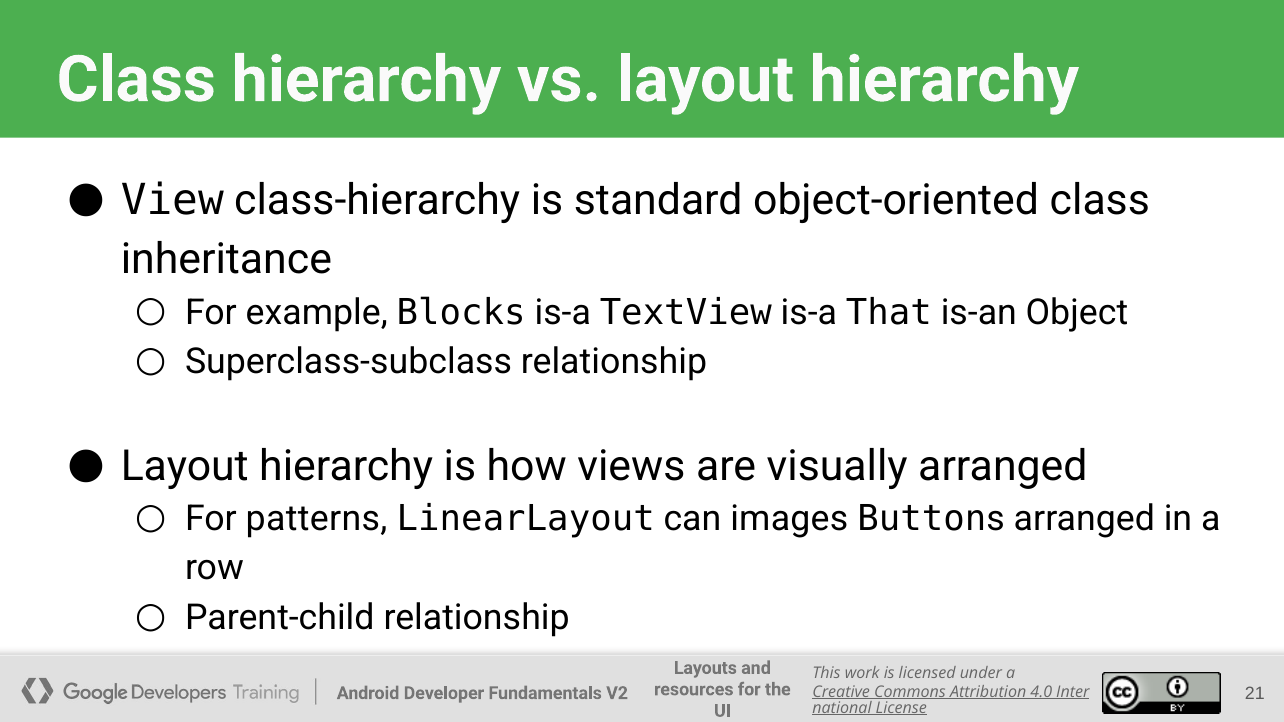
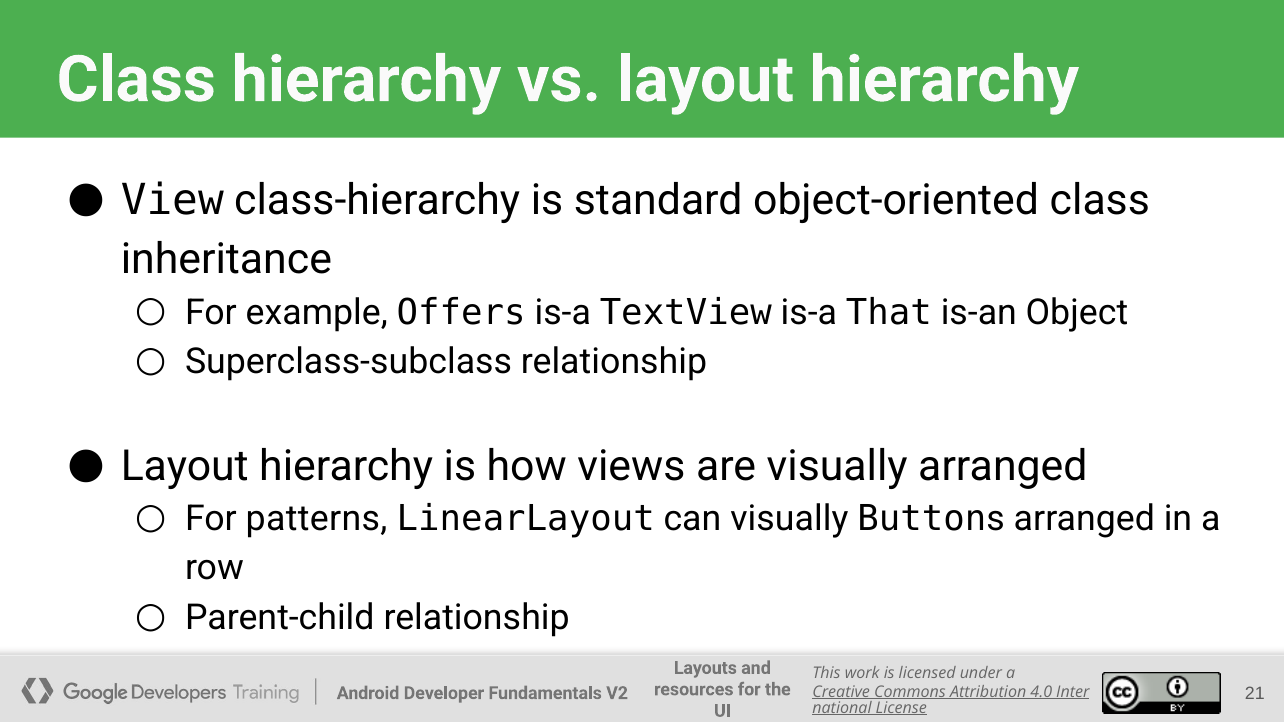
Blocks: Blocks -> Offers
can images: images -> visually
